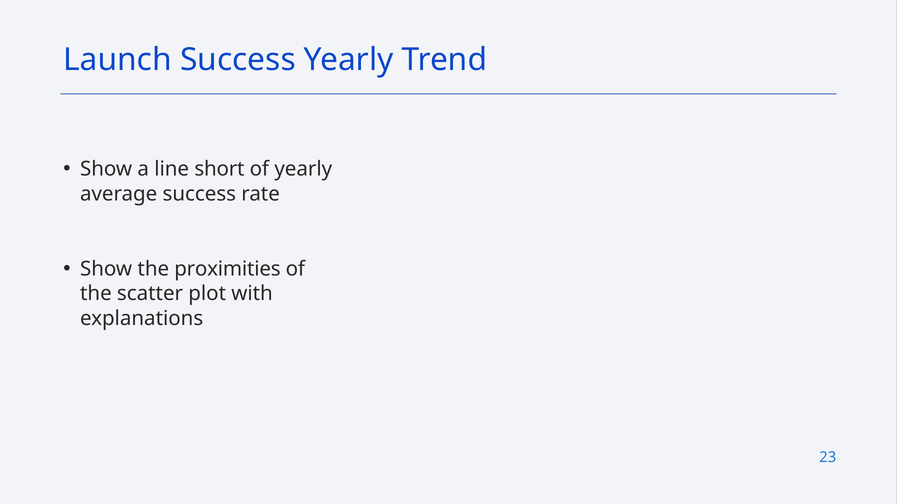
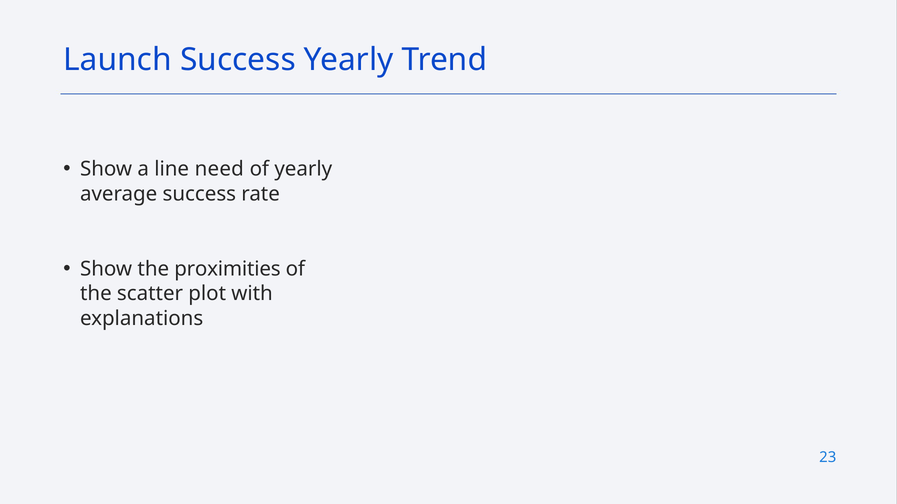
short: short -> need
